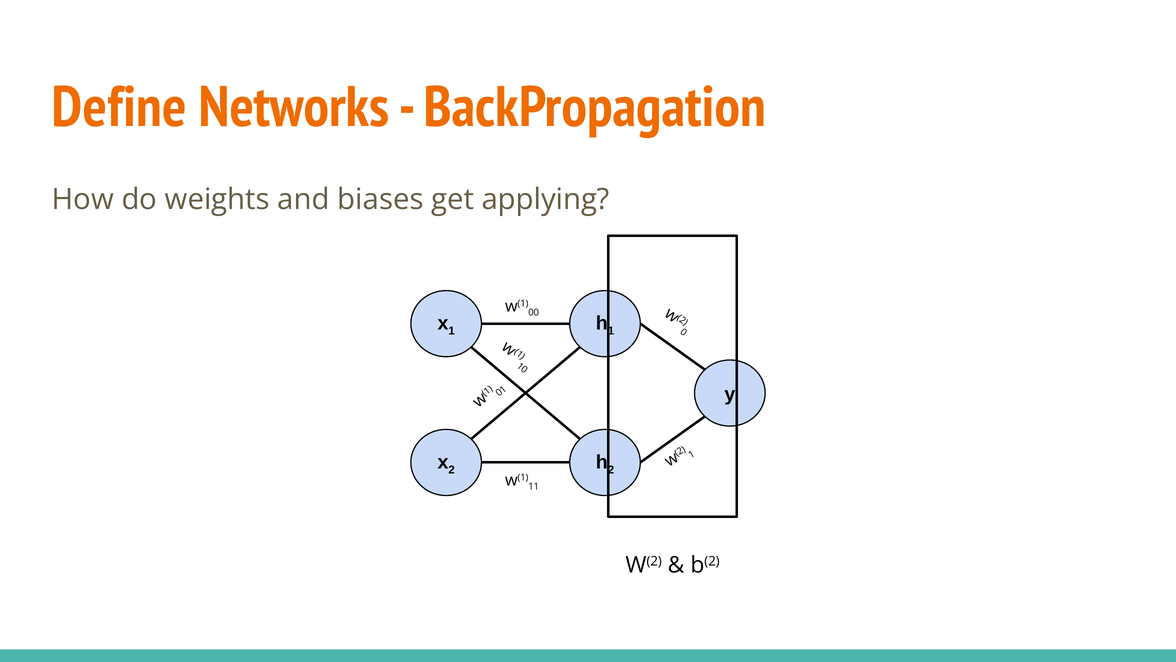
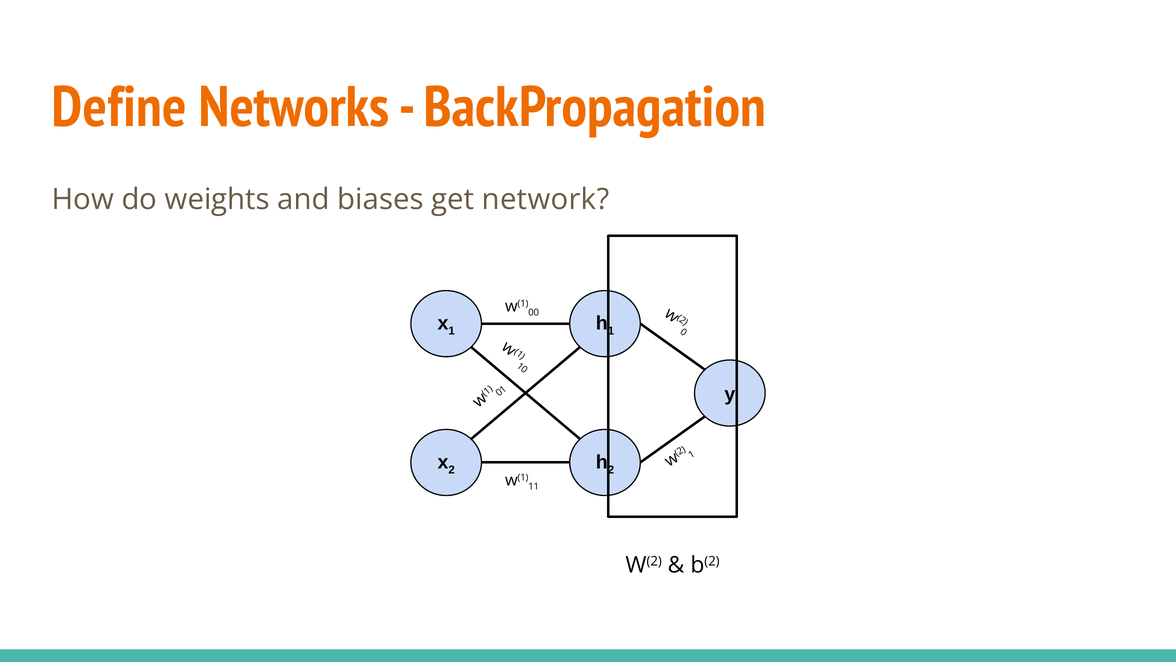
applying: applying -> network
